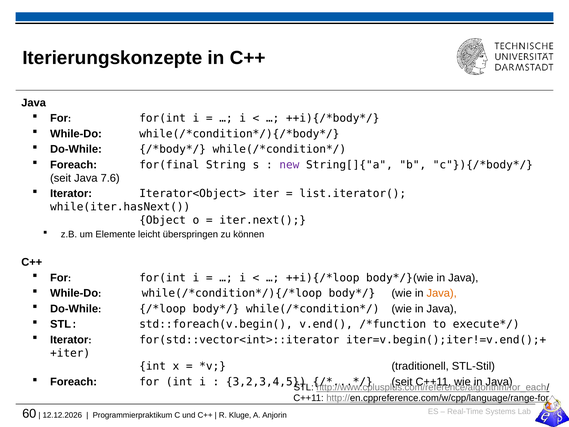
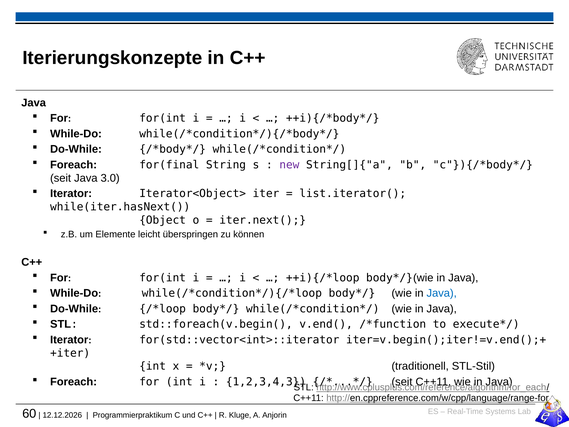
7.6: 7.6 -> 3.0
Java at (442, 293) colour: orange -> blue
3,2,3,4,5: 3,2,3,4,5 -> 1,2,3,4,3
